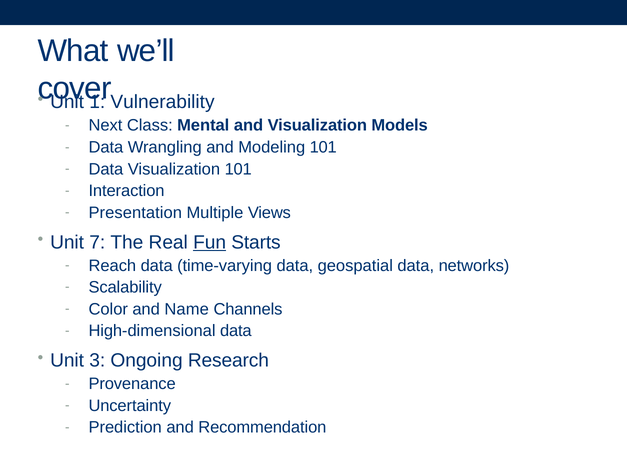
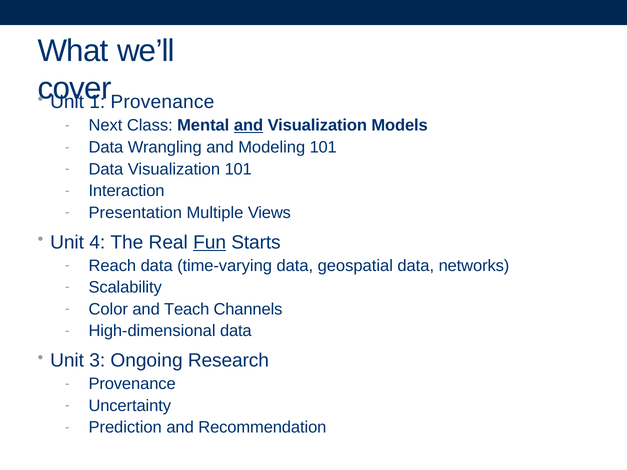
Vulnerability at (163, 102): Vulnerability -> Provenance
and at (249, 126) underline: none -> present
7: 7 -> 4
Name: Name -> Teach
